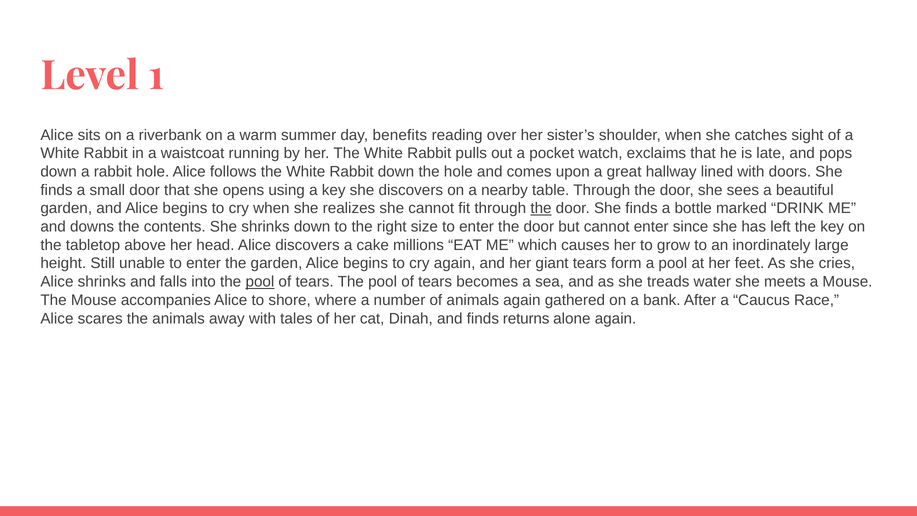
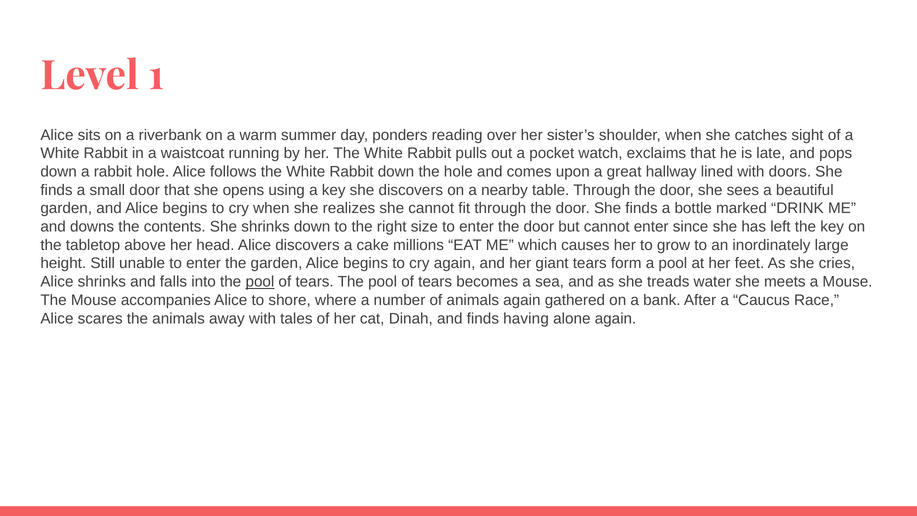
benefits: benefits -> ponders
the at (541, 208) underline: present -> none
returns: returns -> having
